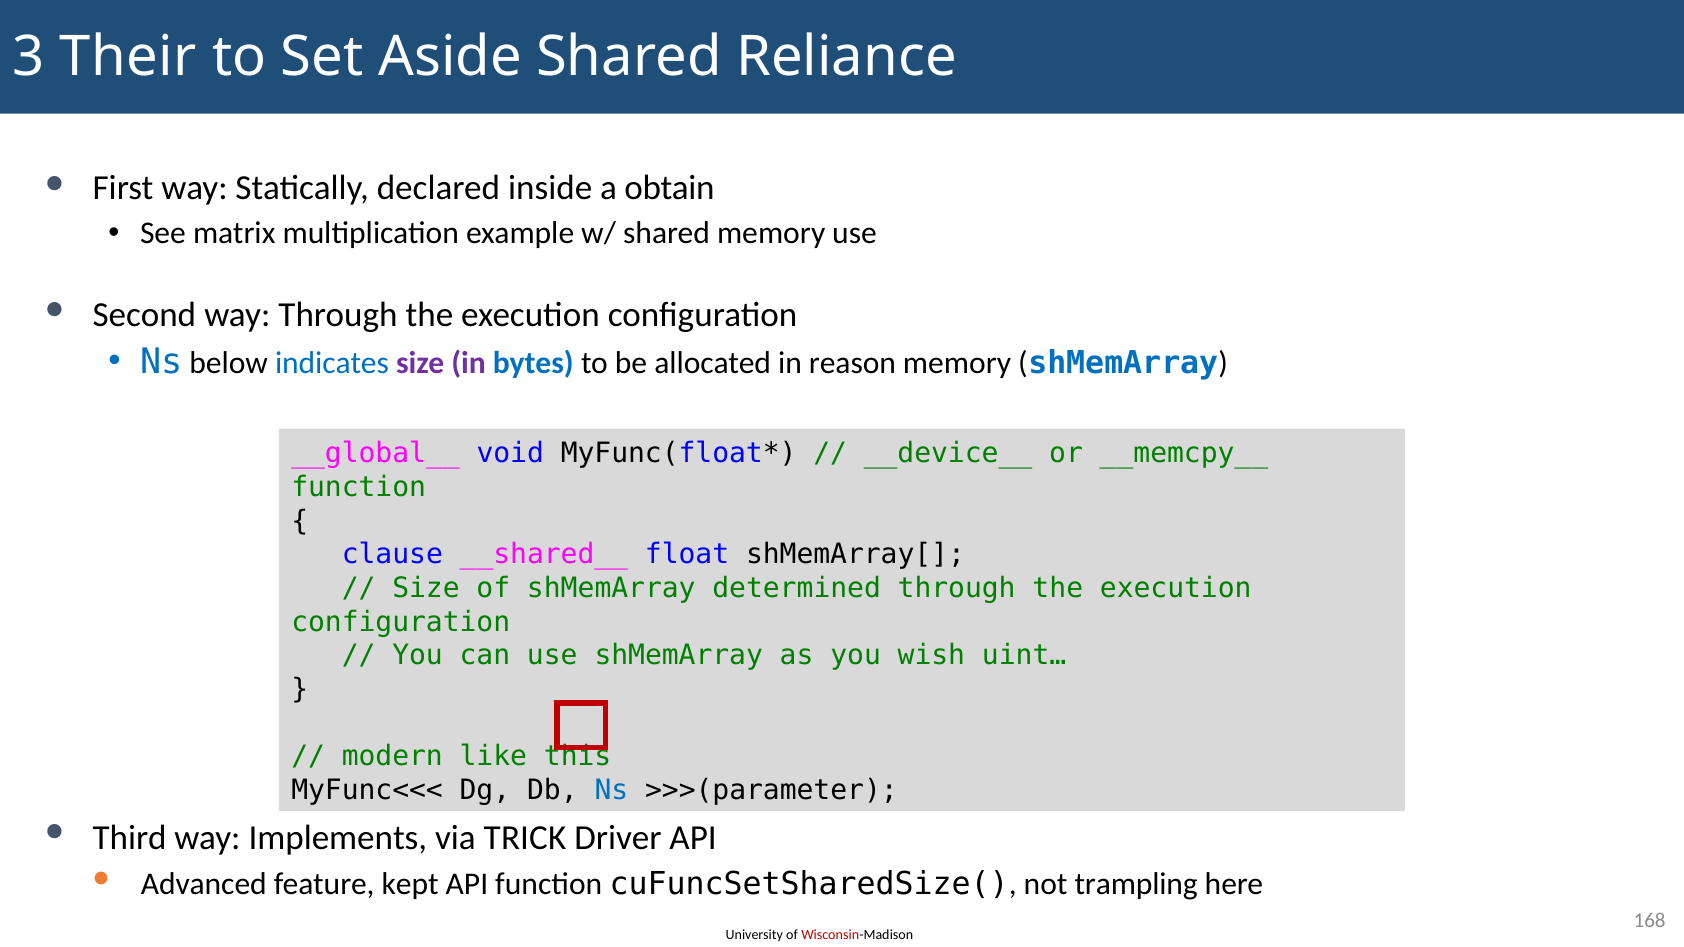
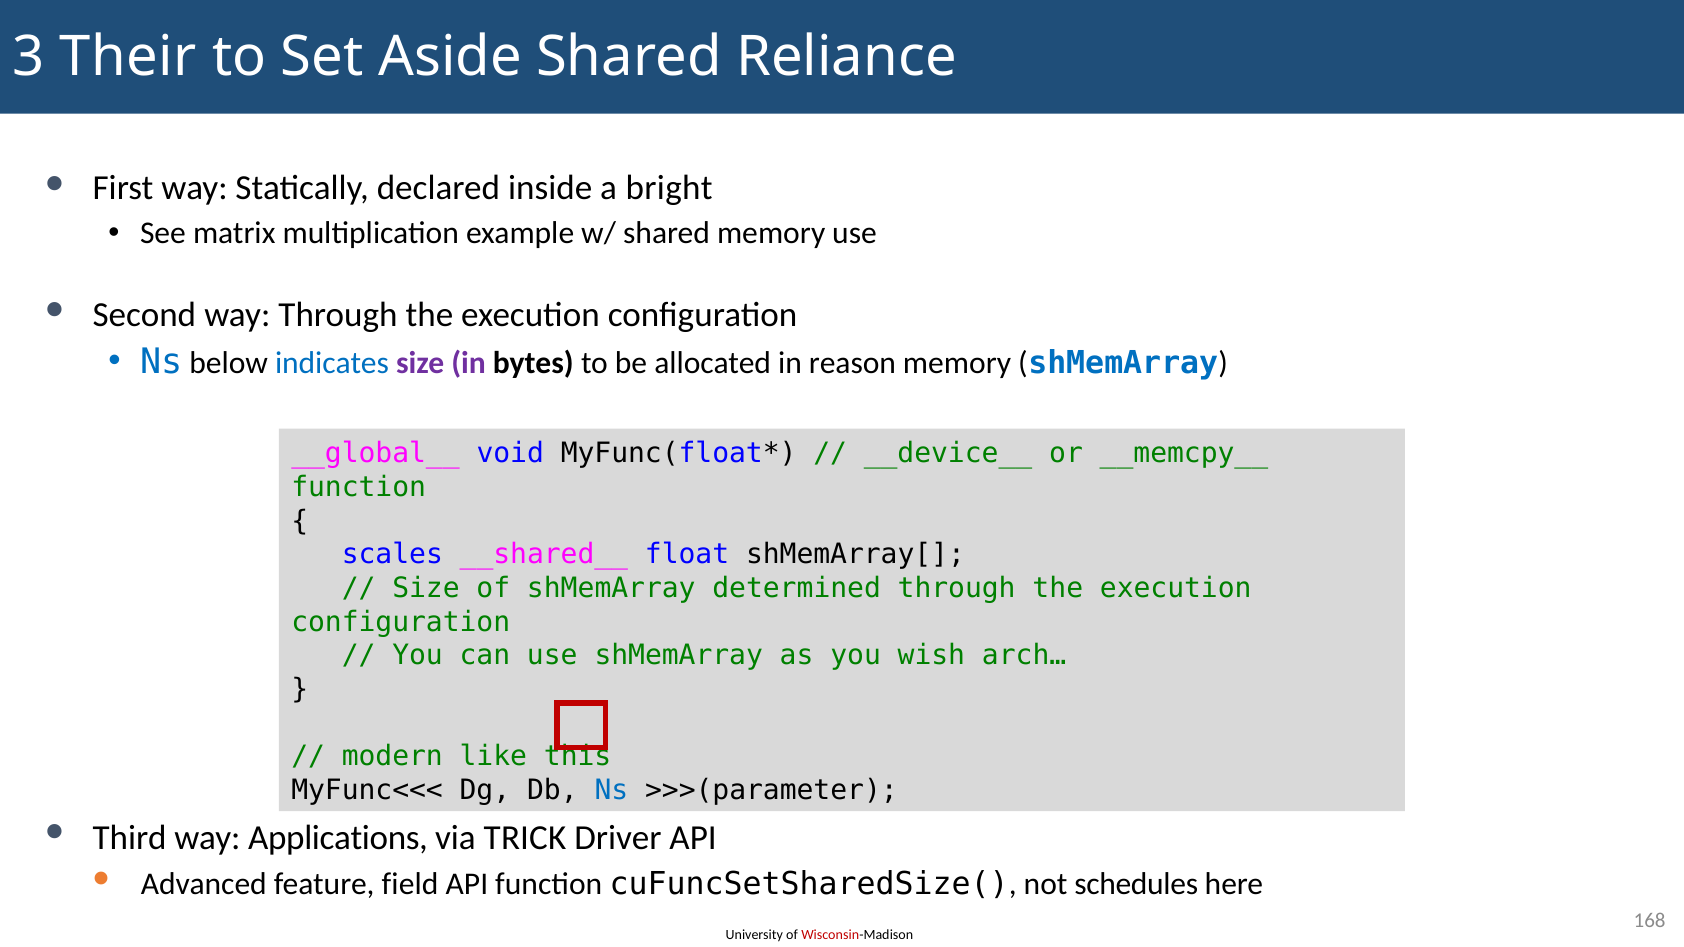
obtain: obtain -> bright
bytes colour: blue -> black
clause: clause -> scales
uint…: uint… -> arch…
Implements: Implements -> Applications
kept: kept -> field
trampling: trampling -> schedules
